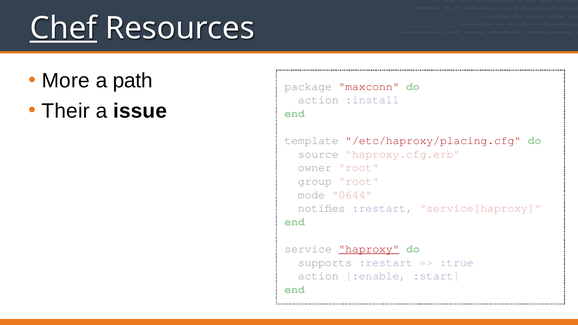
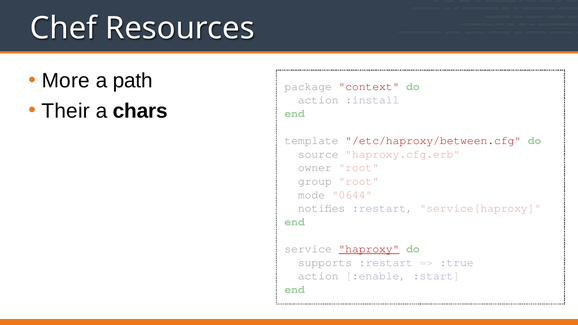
Chef underline: present -> none
maxconn: maxconn -> context
issue: issue -> chars
/etc/haproxy/placing.cfg: /etc/haproxy/placing.cfg -> /etc/haproxy/between.cfg
